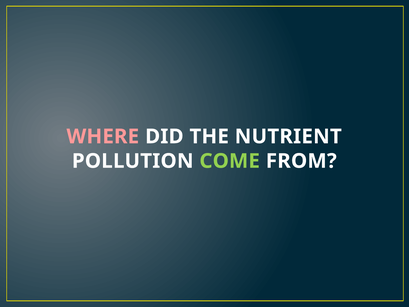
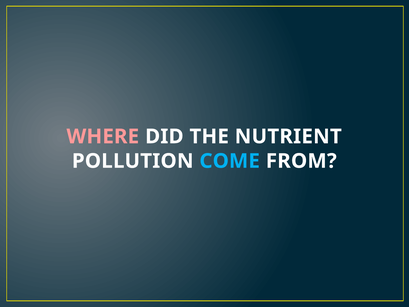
COME colour: light green -> light blue
